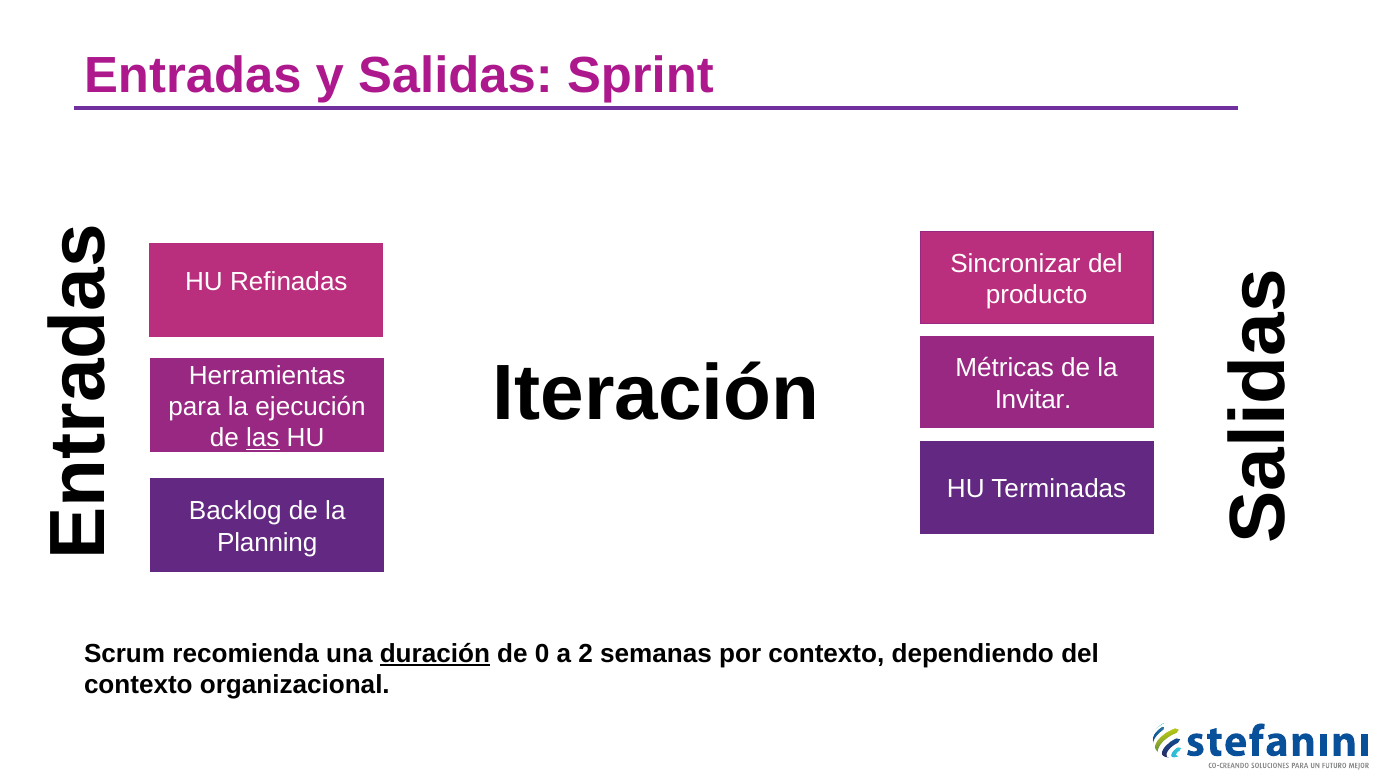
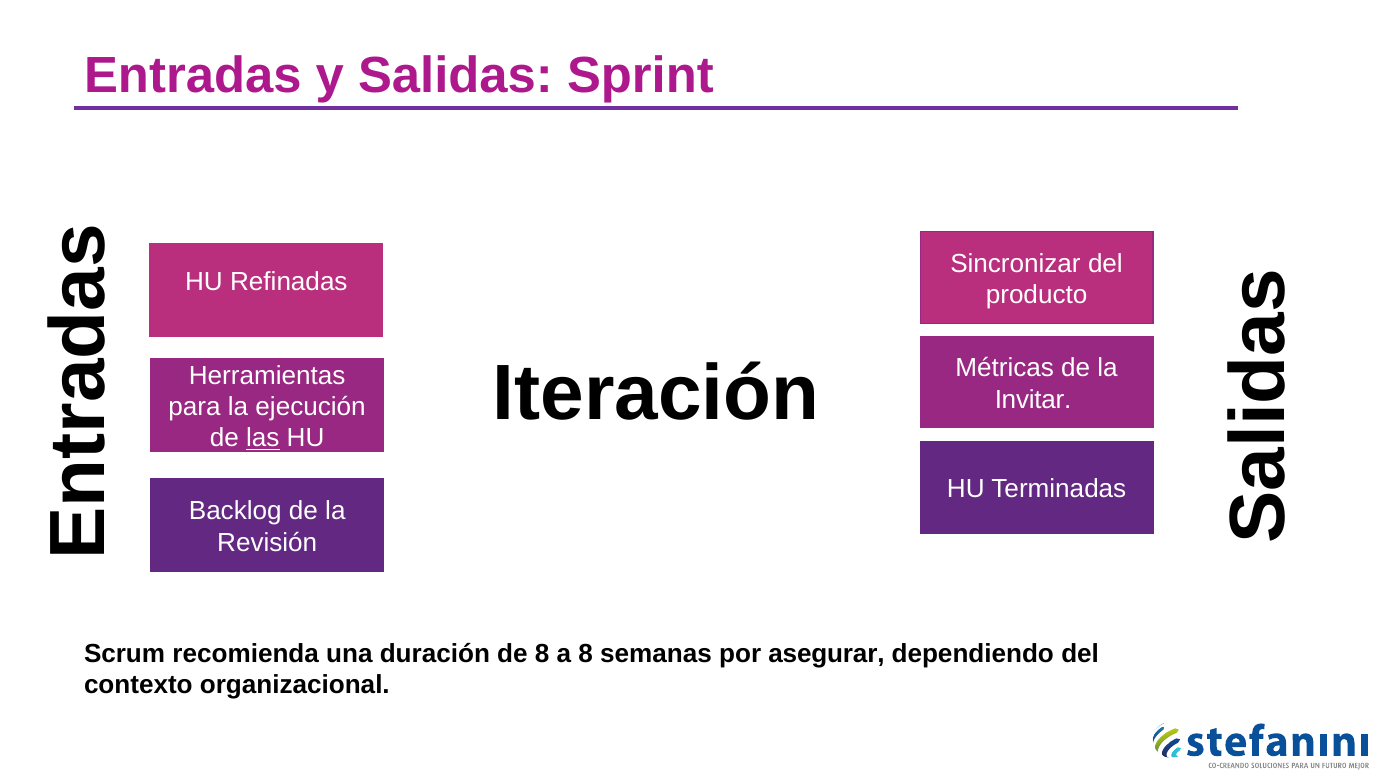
Planning: Planning -> Revisión
duración underline: present -> none
de 0: 0 -> 8
a 2: 2 -> 8
por contexto: contexto -> asegurar
